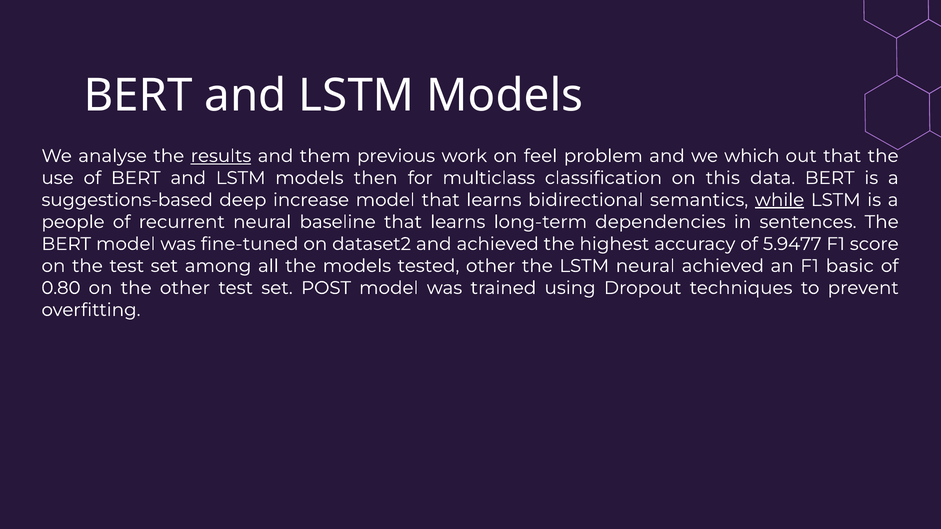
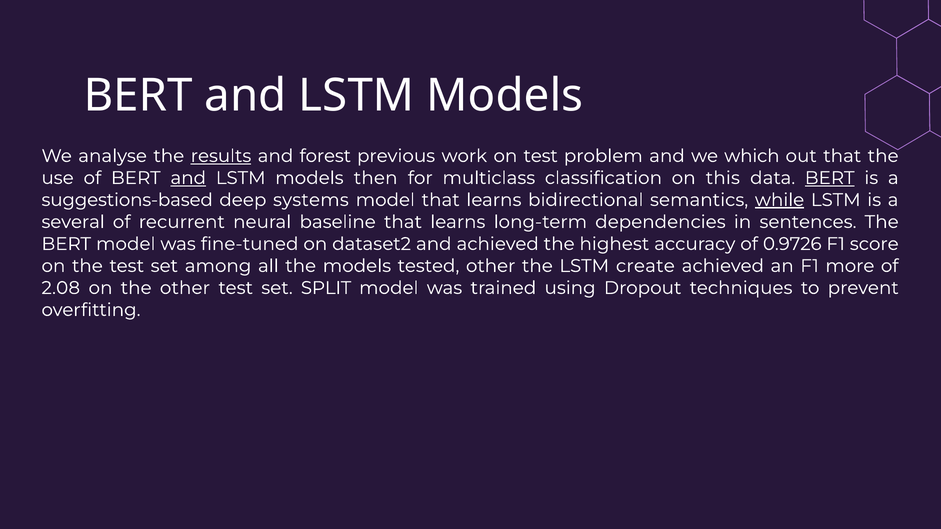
them: them -> forest
on feel: feel -> test
and at (188, 178) underline: none -> present
BERT at (830, 178) underline: none -> present
increase: increase -> systems
people: people -> several
5.9477: 5.9477 -> 0.9726
LSTM neural: neural -> create
basic: basic -> more
0.80: 0.80 -> 2.08
POST: POST -> SPLIT
